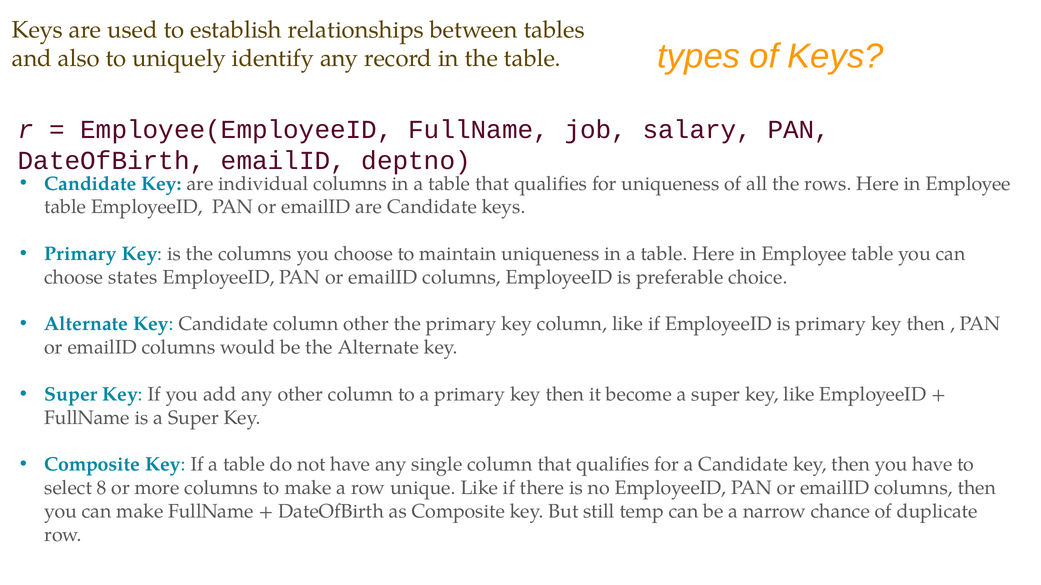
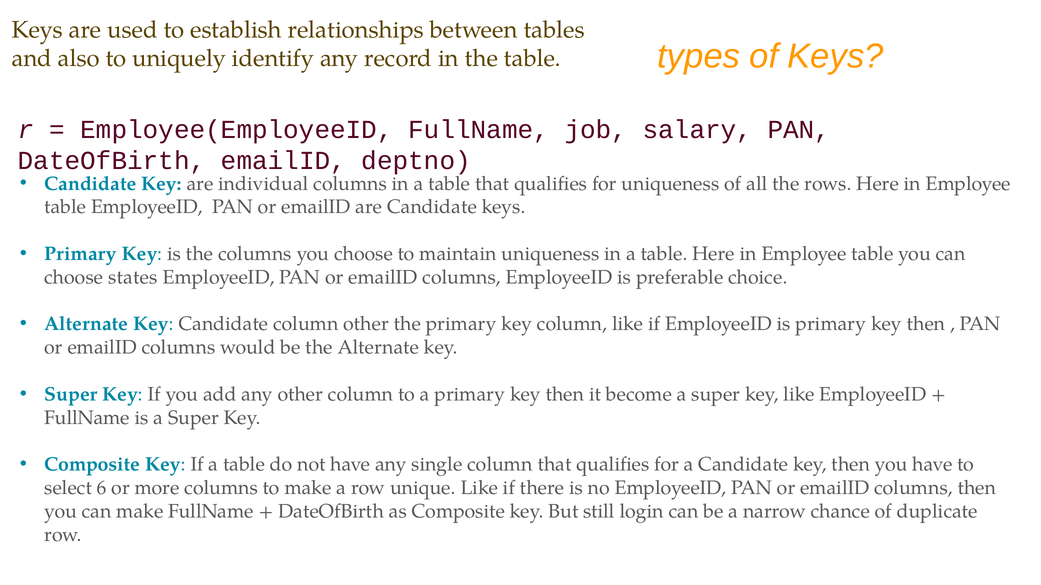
8: 8 -> 6
temp: temp -> login
